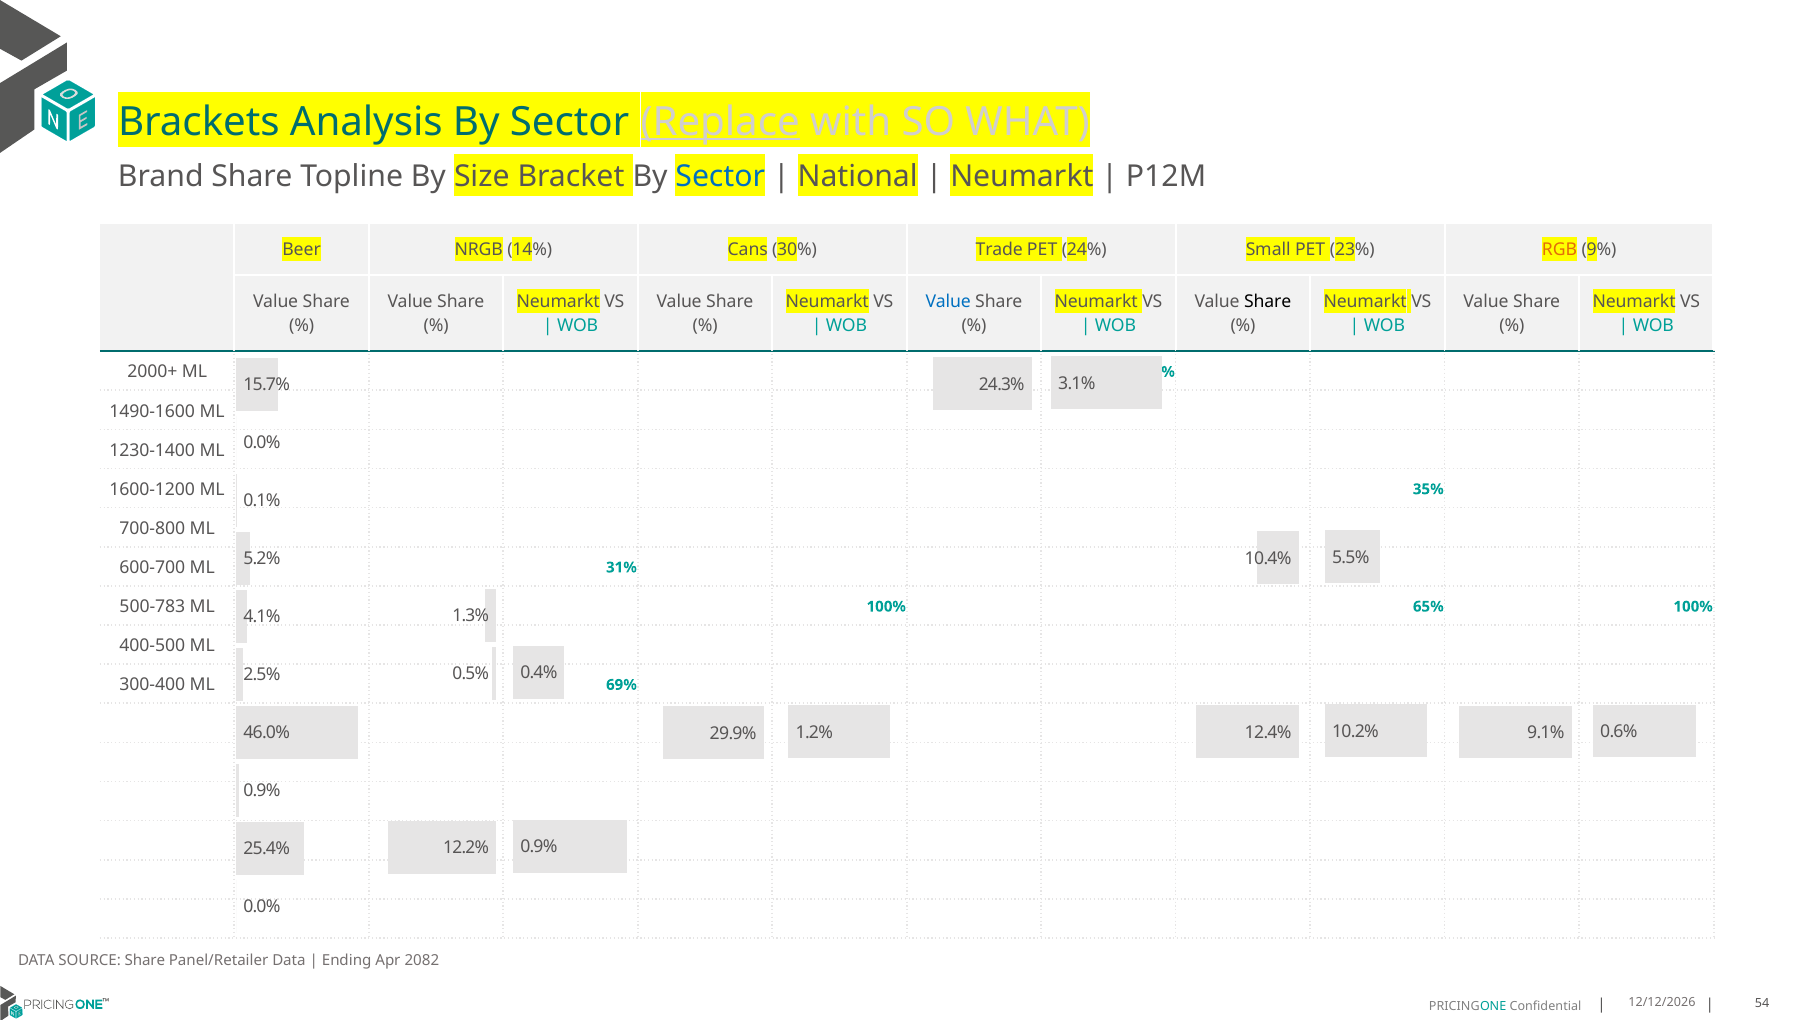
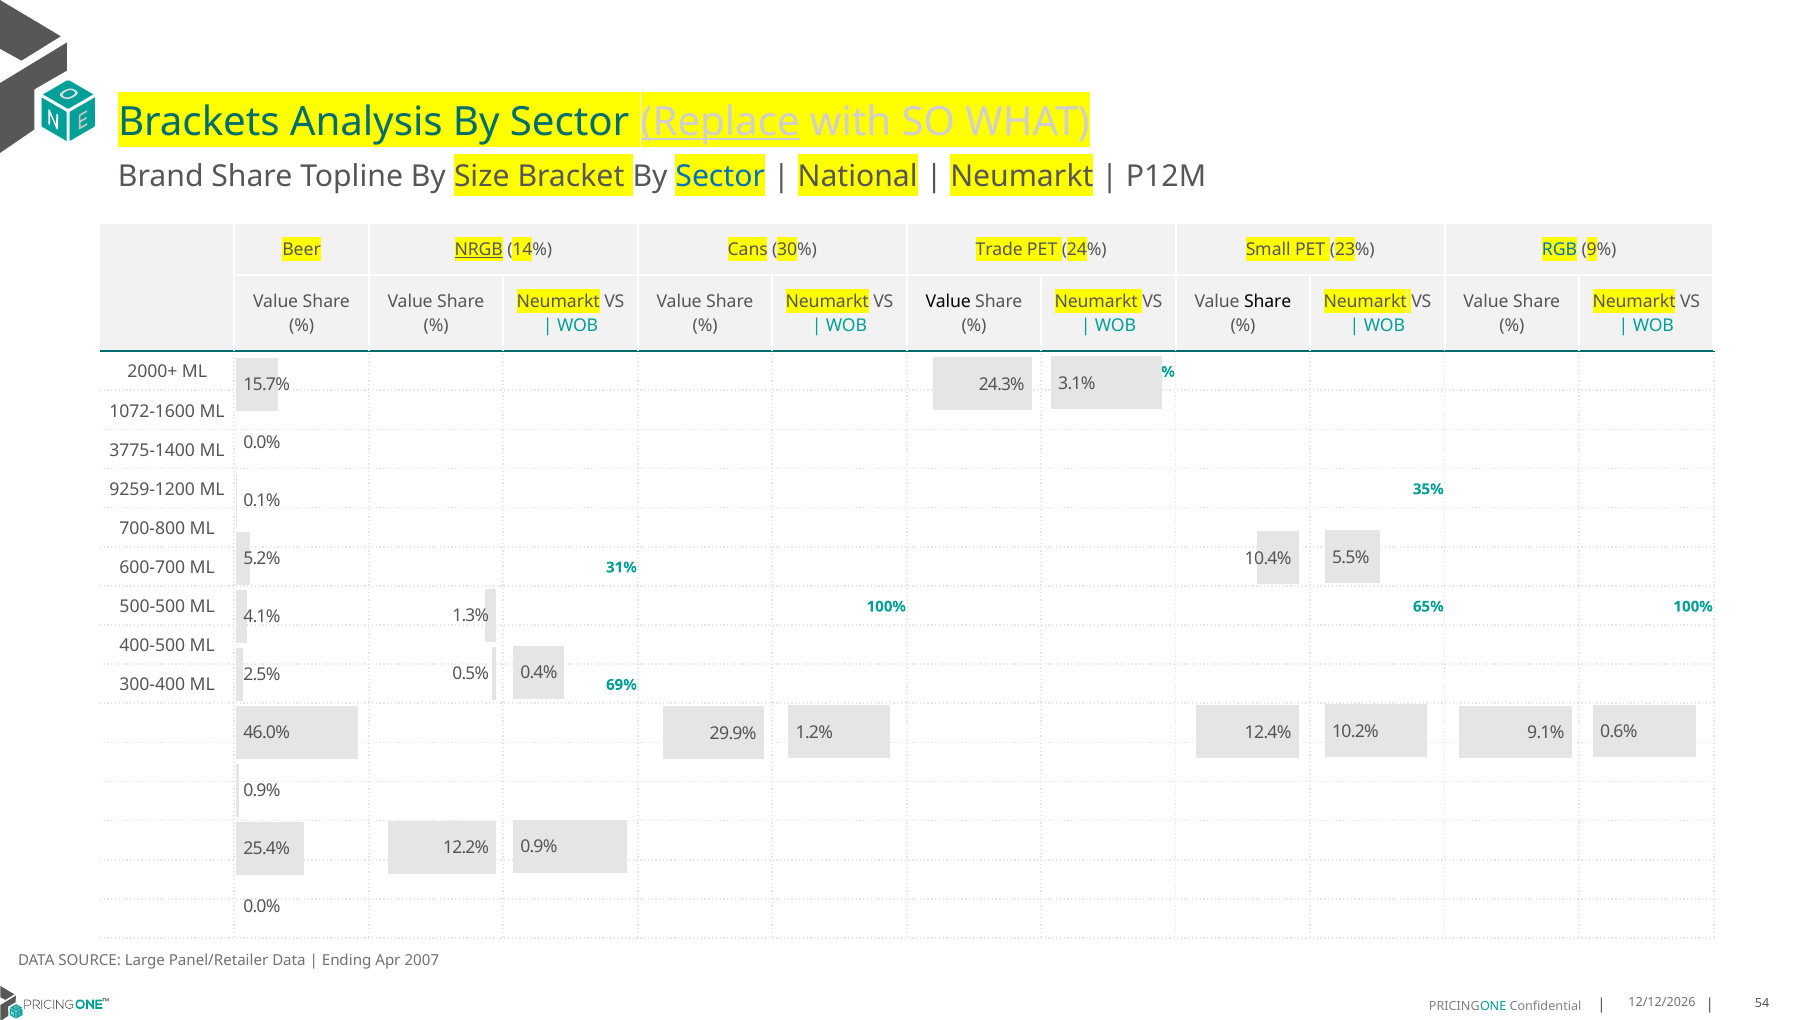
NRGB underline: none -> present
RGB colour: orange -> blue
Value at (948, 302) colour: blue -> black
1490-1600: 1490-1600 -> 1072-1600
1230-1400: 1230-1400 -> 3775-1400
1600-1200: 1600-1200 -> 9259-1200
500-783: 500-783 -> 500-500
SOURCE Share: Share -> Large
2082: 2082 -> 2007
